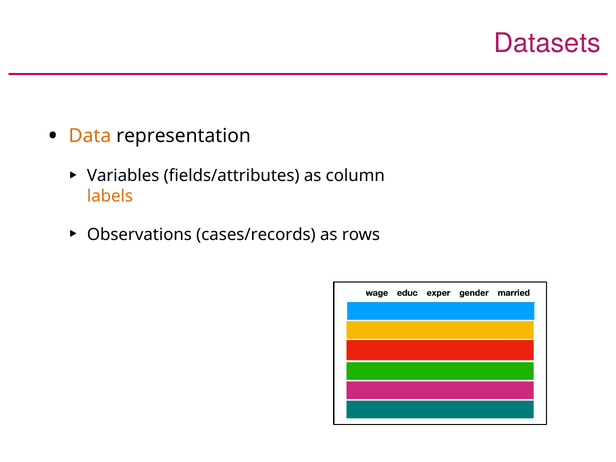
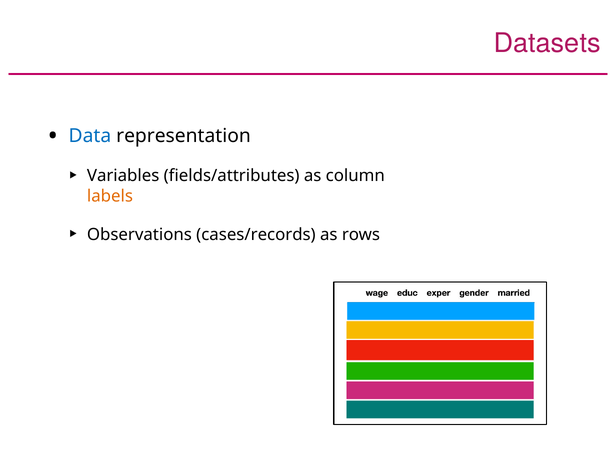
Data colour: orange -> blue
